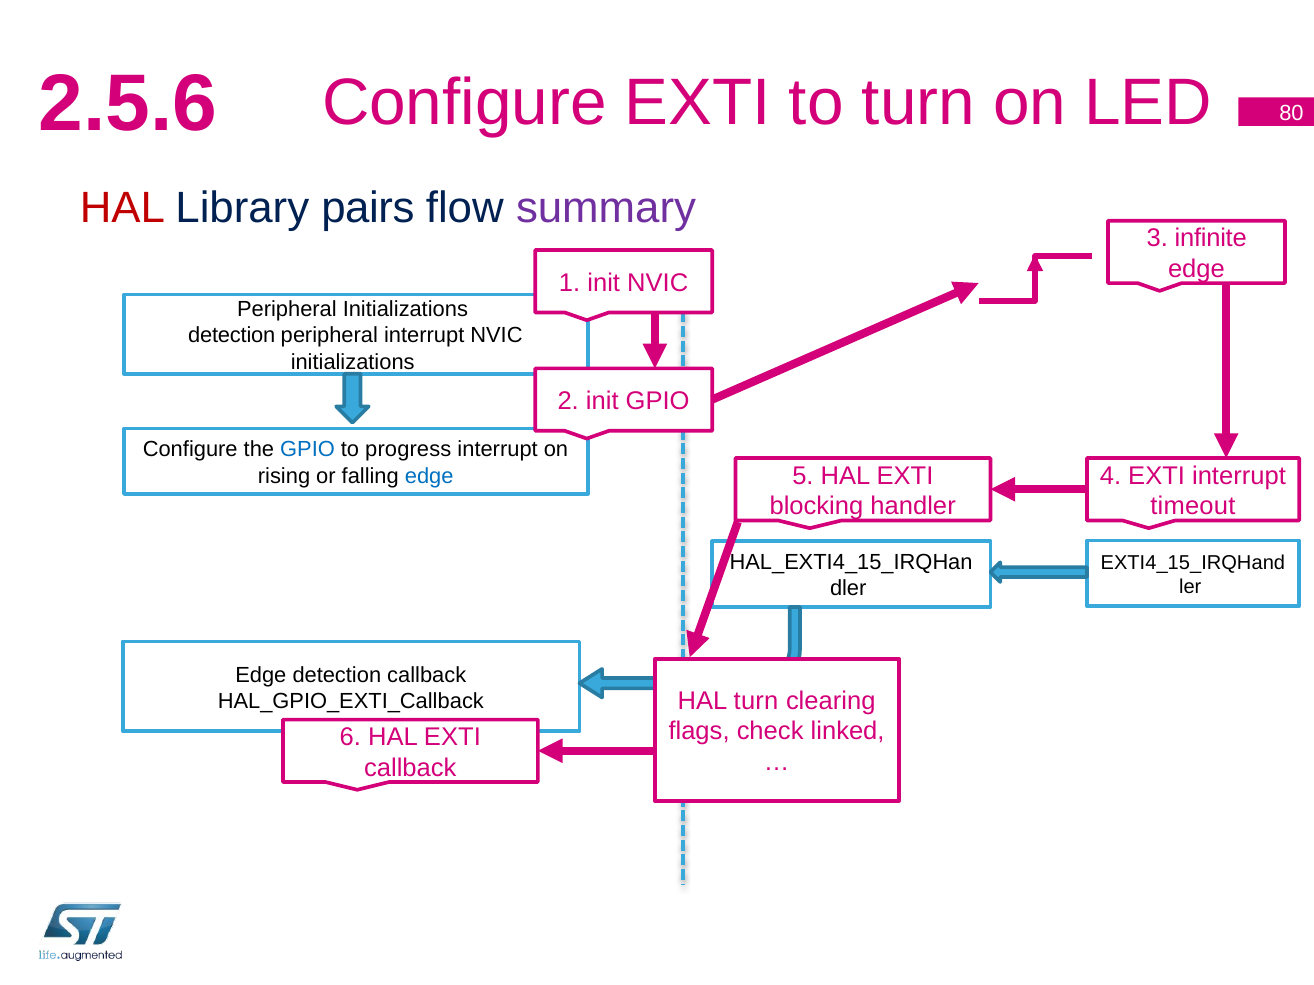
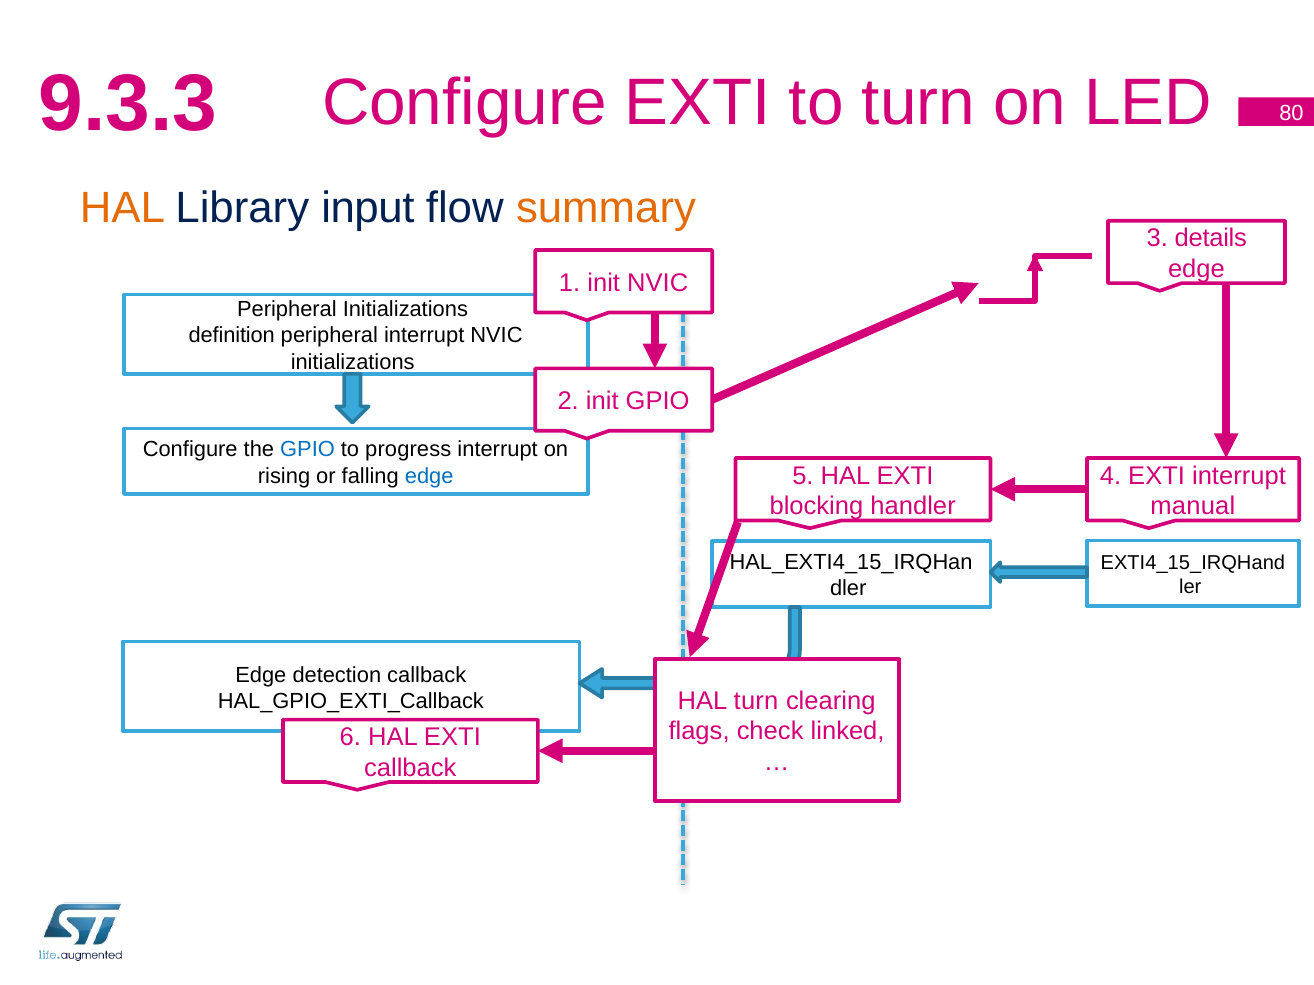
2.5.6: 2.5.6 -> 9.3.3
HAL at (122, 208) colour: red -> orange
pairs: pairs -> input
summary colour: purple -> orange
infinite: infinite -> details
detection at (232, 336): detection -> definition
timeout: timeout -> manual
